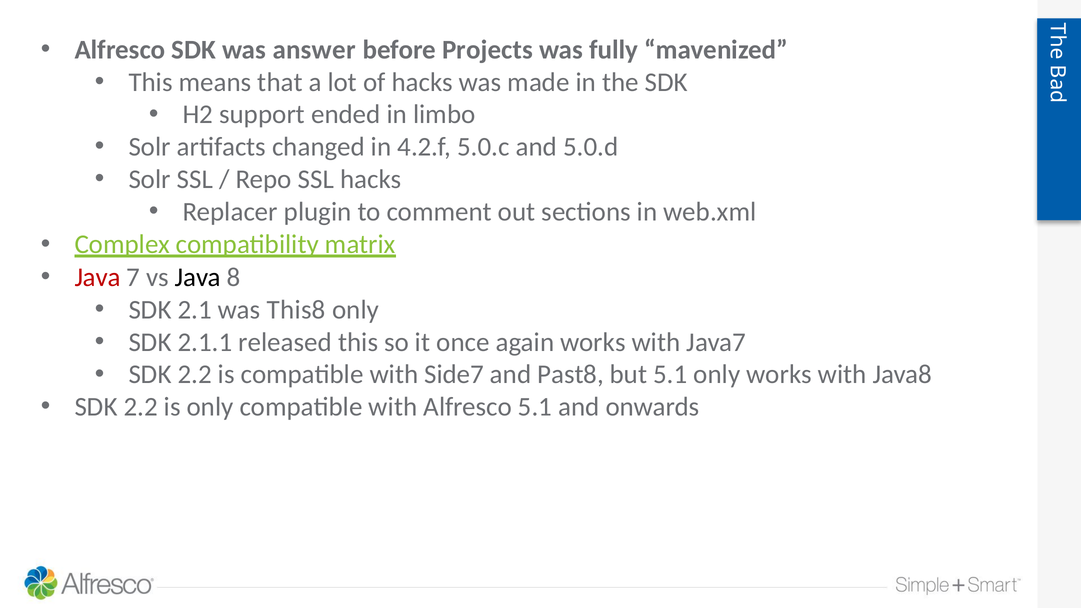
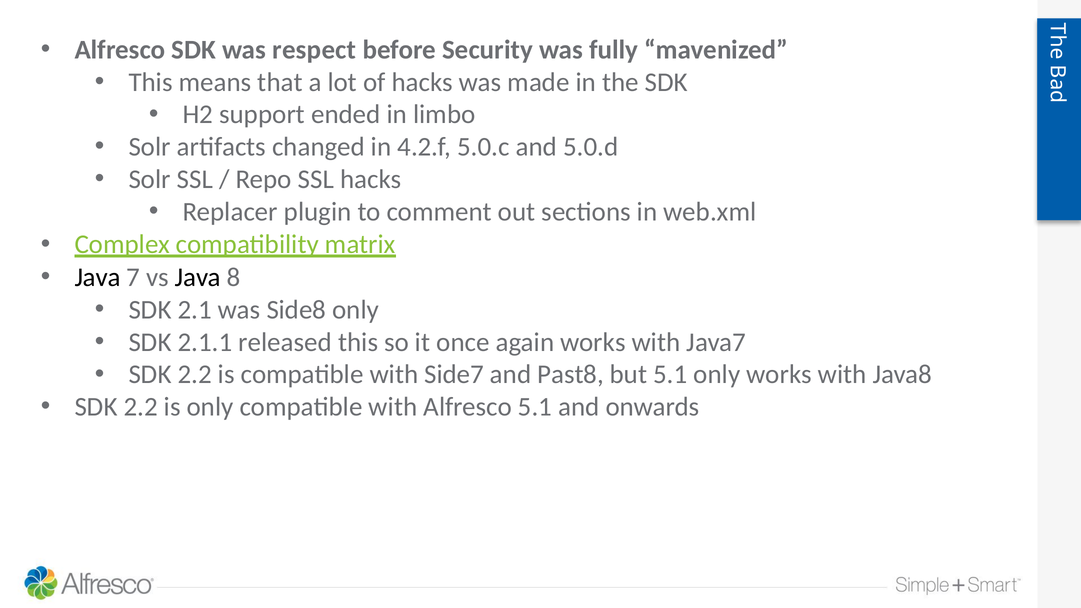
answer: answer -> respect
Projects: Projects -> Security
Java at (98, 277) colour: red -> black
This8: This8 -> Side8
